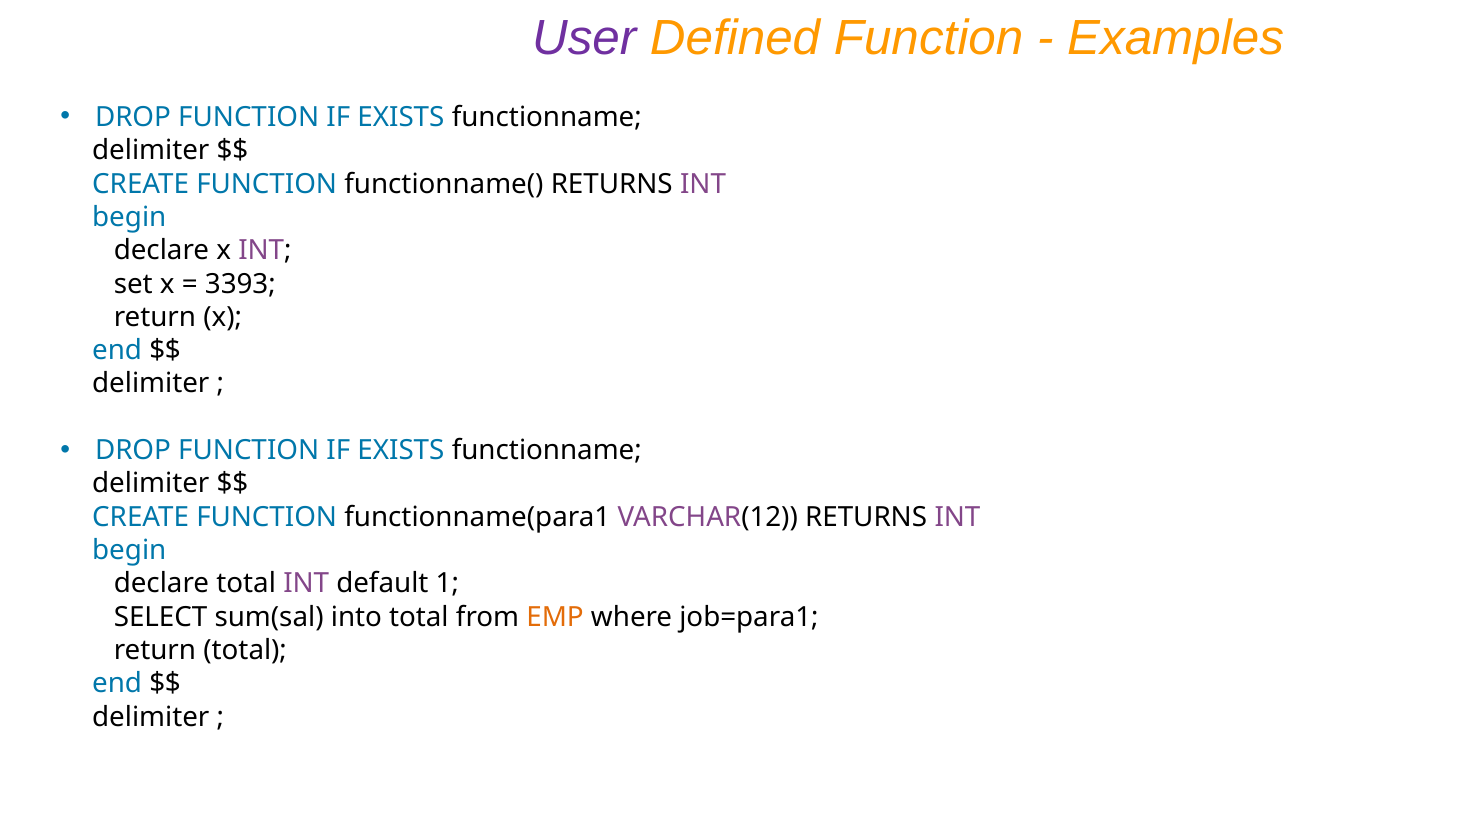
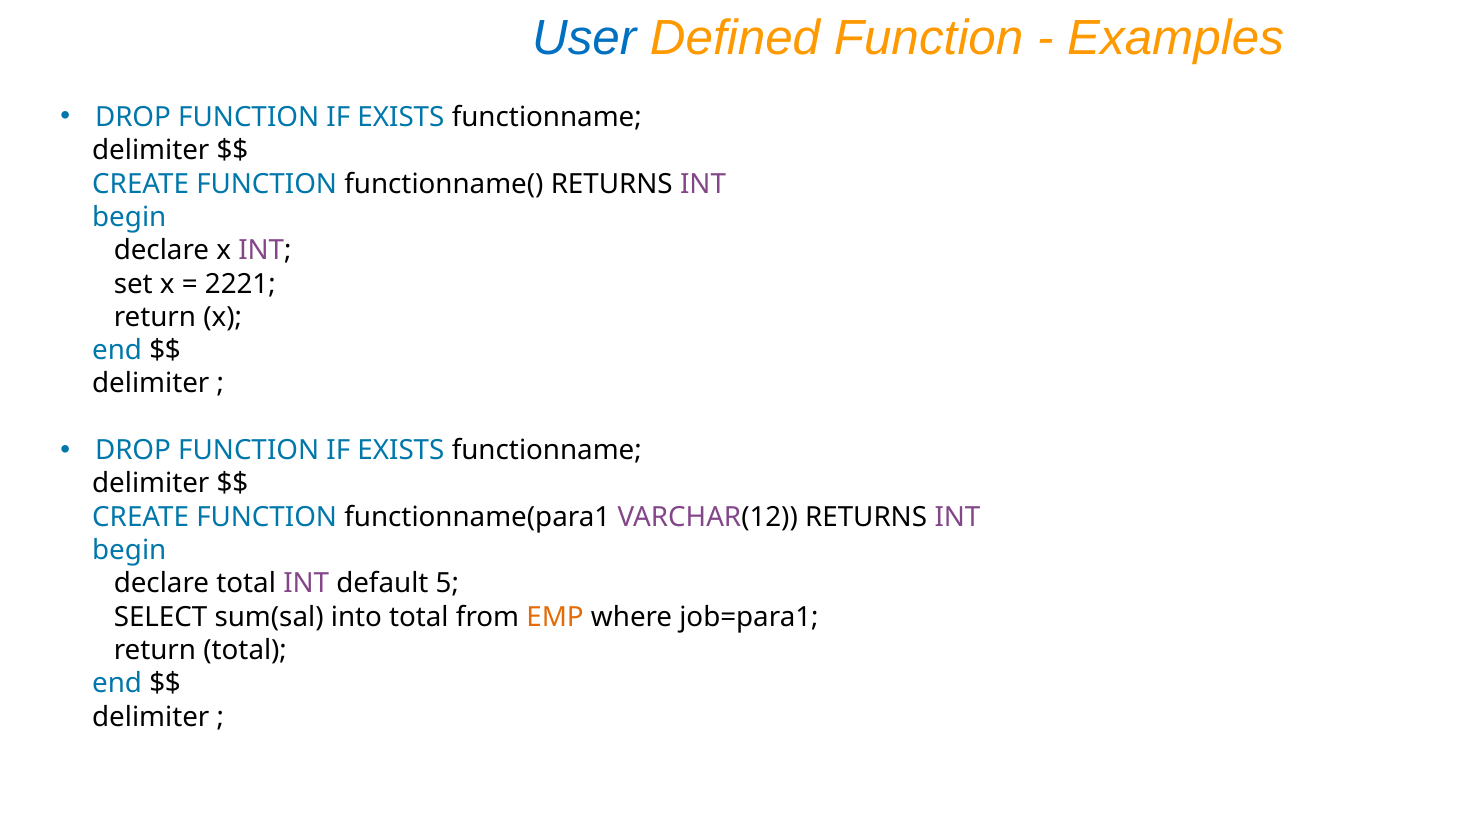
User colour: purple -> blue
3393: 3393 -> 2221
1: 1 -> 5
